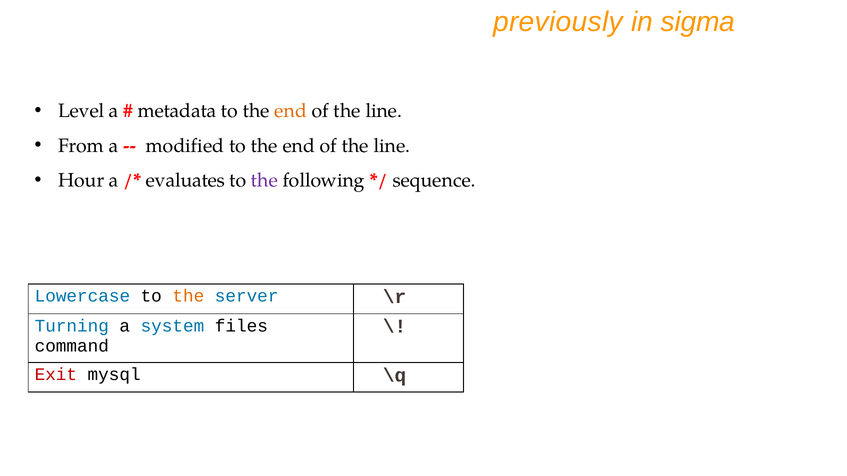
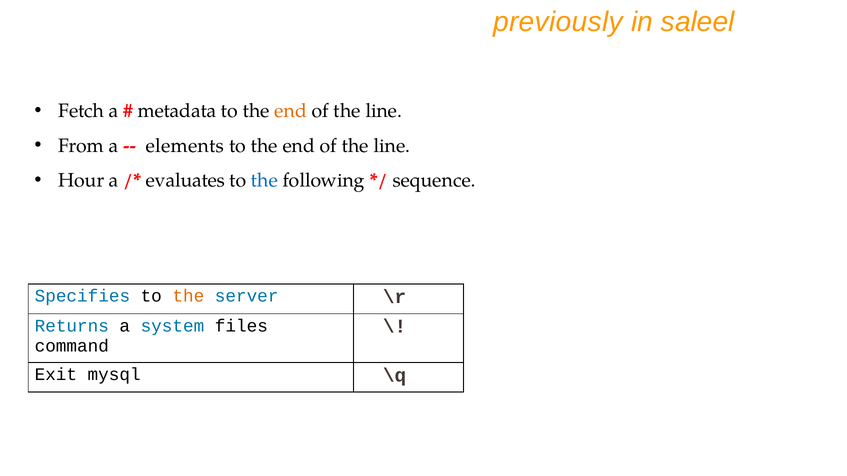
sigma: sigma -> saleel
Level: Level -> Fetch
modified: modified -> elements
the at (264, 181) colour: purple -> blue
Lowercase: Lowercase -> Specifies
Turning: Turning -> Returns
Exit colour: red -> black
